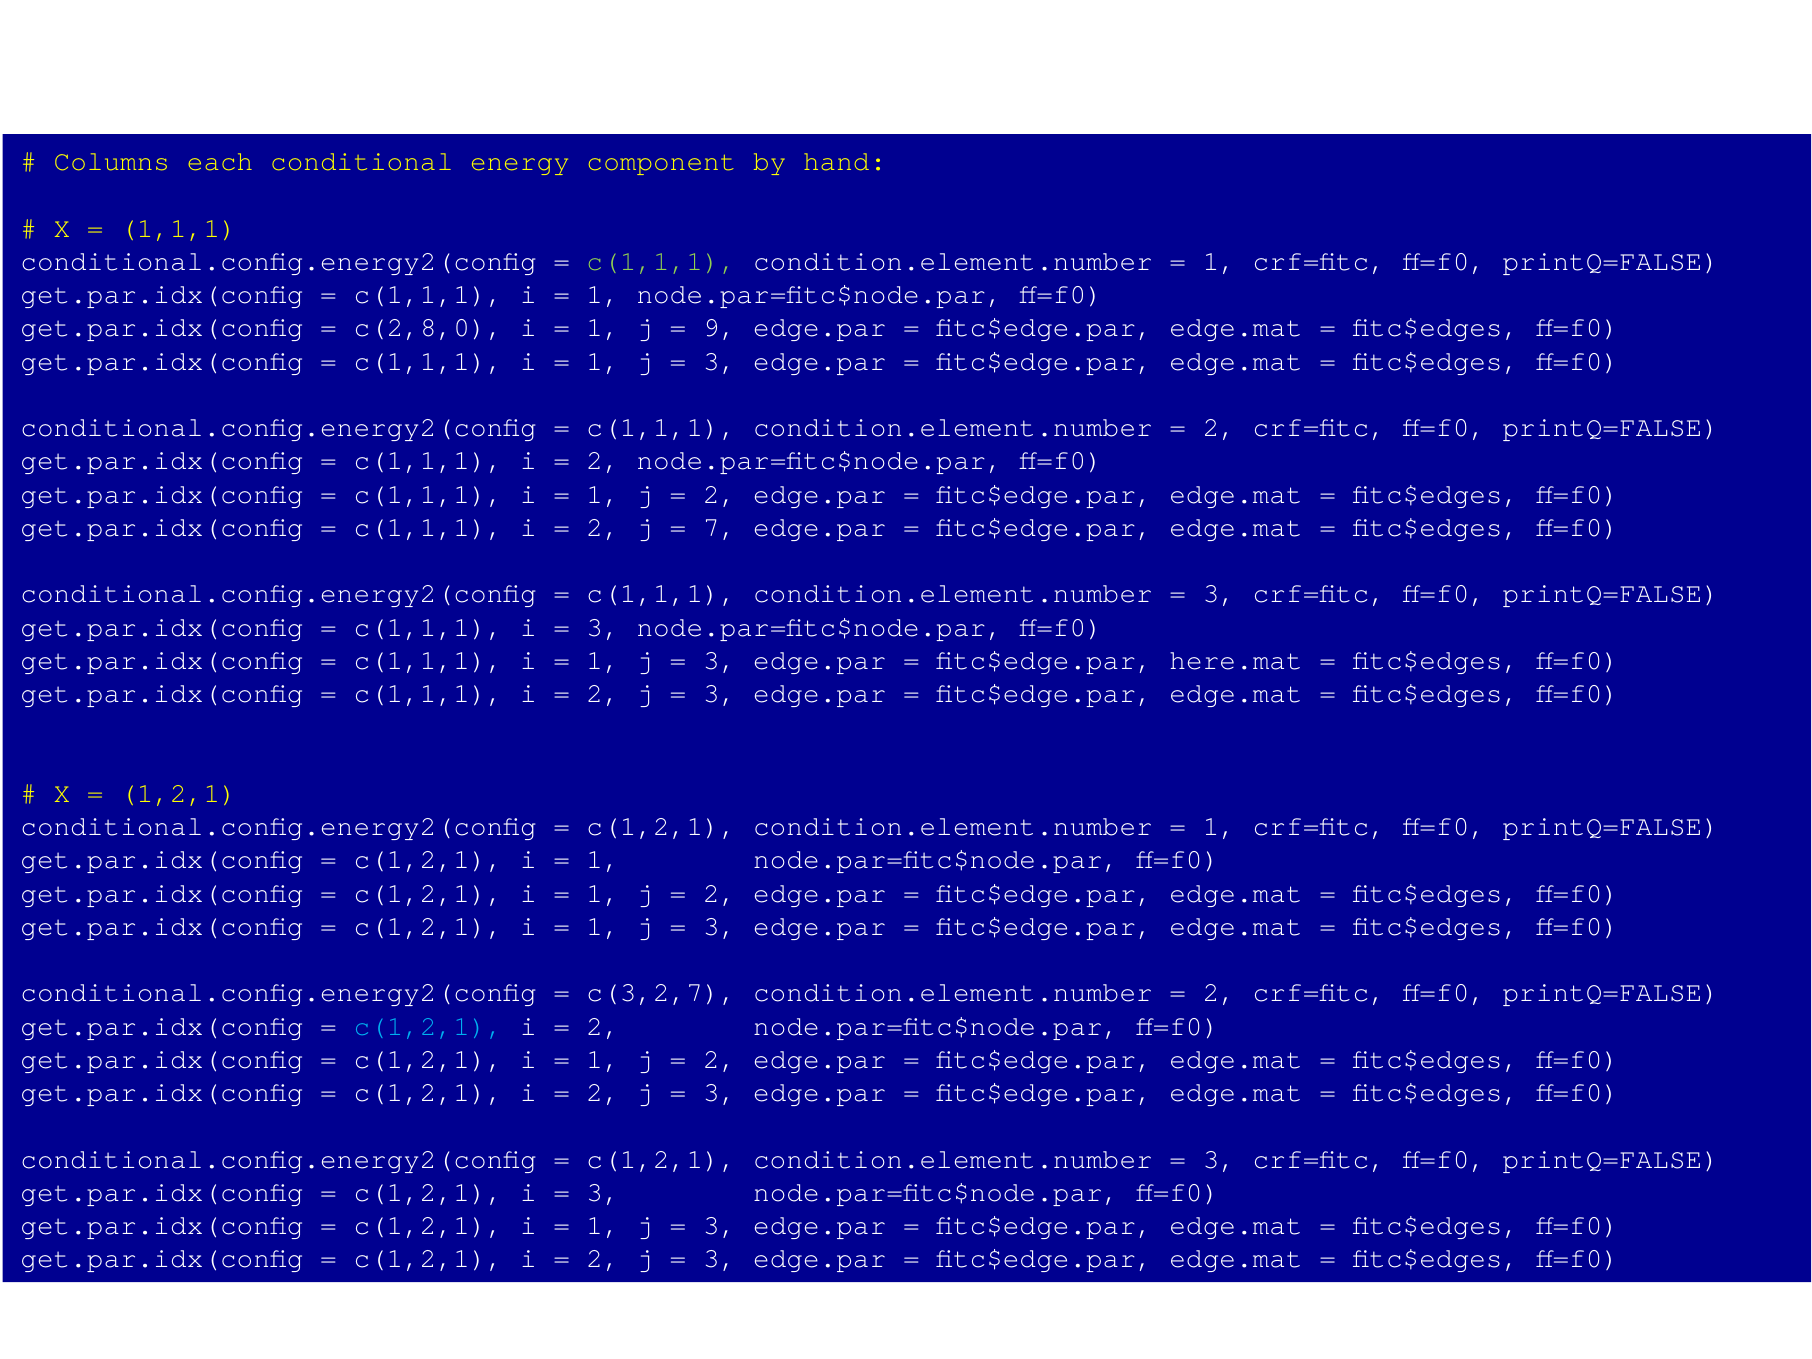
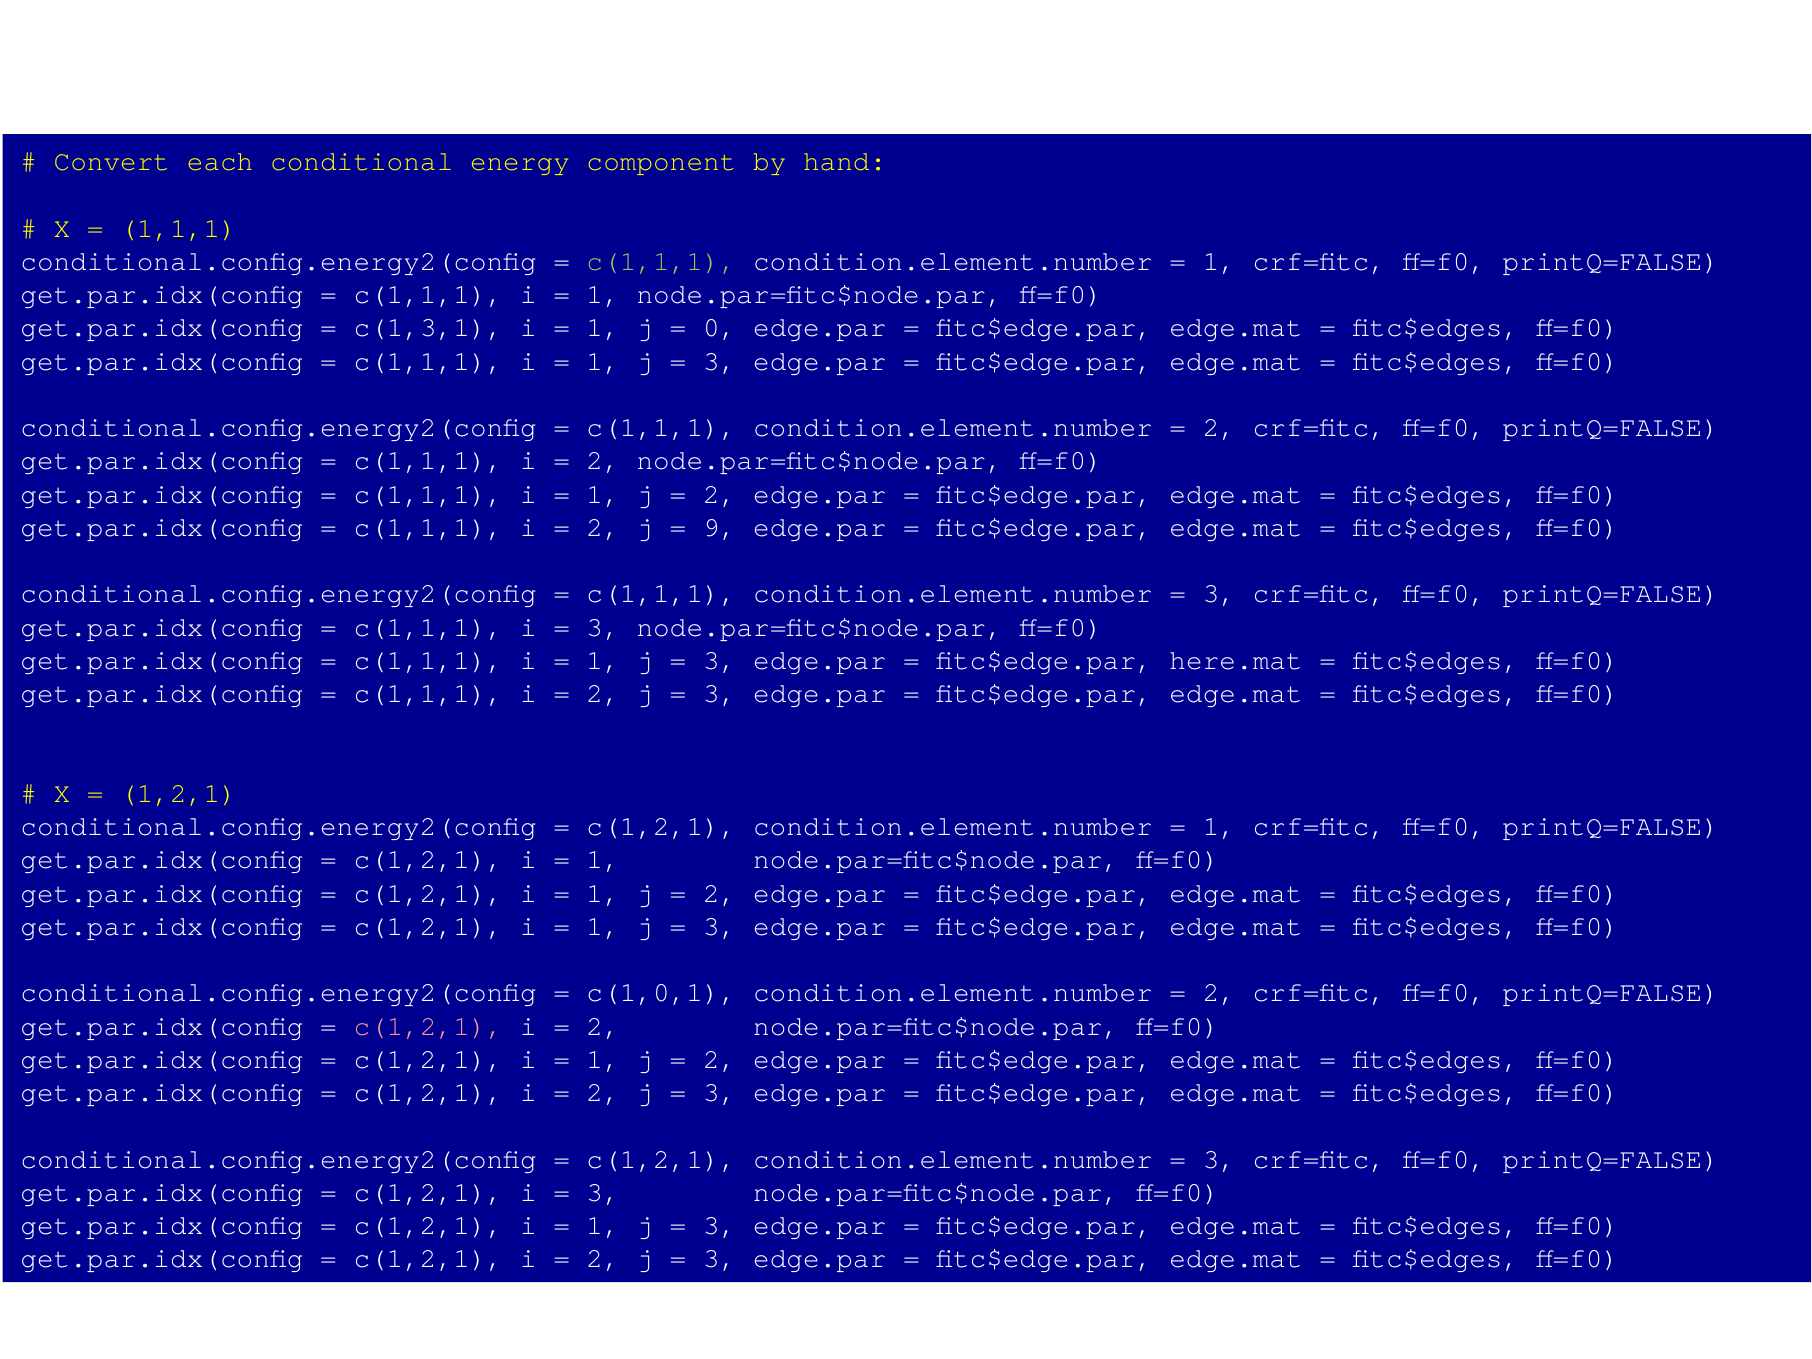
Columns: Columns -> Convert
c(2,8,0: c(2,8,0 -> c(1,3,1
9: 9 -> 0
7: 7 -> 9
c(3,2,7: c(3,2,7 -> c(1,0,1
c(1,2,1 at (428, 1026) colour: light blue -> pink
